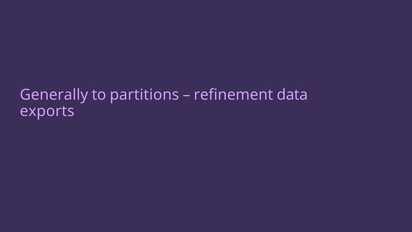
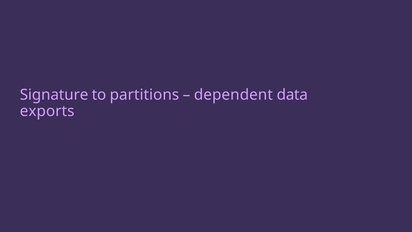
Generally: Generally -> Signature
refinement: refinement -> dependent
